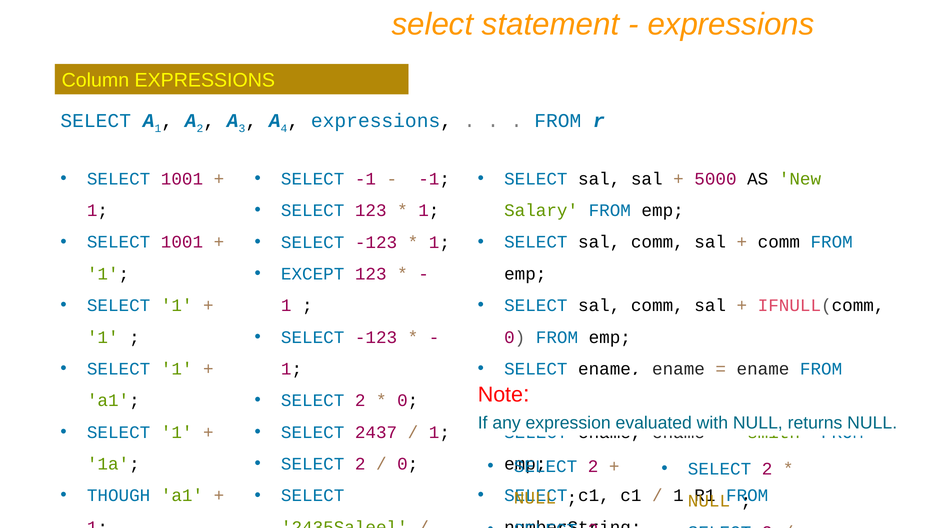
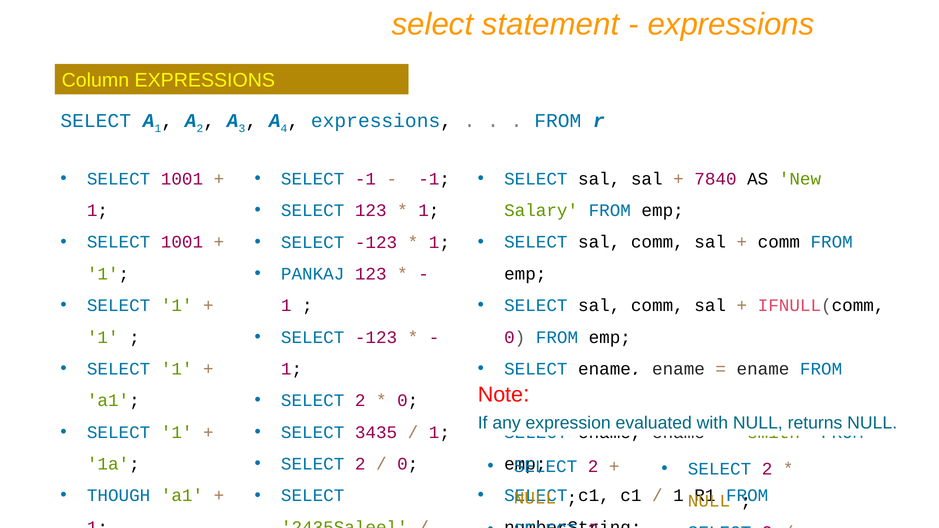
5000: 5000 -> 7840
EXCEPT: EXCEPT -> PANKAJ
2437: 2437 -> 3435
